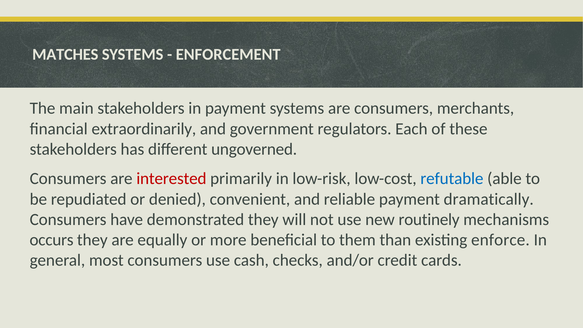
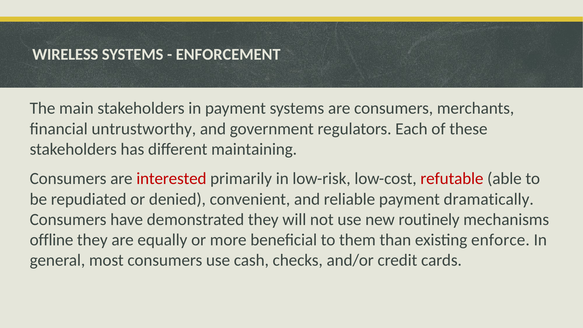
MATCHES: MATCHES -> WIRELESS
extraordinarily: extraordinarily -> untrustworthy
ungoverned: ungoverned -> maintaining
refutable colour: blue -> red
occurs: occurs -> offline
